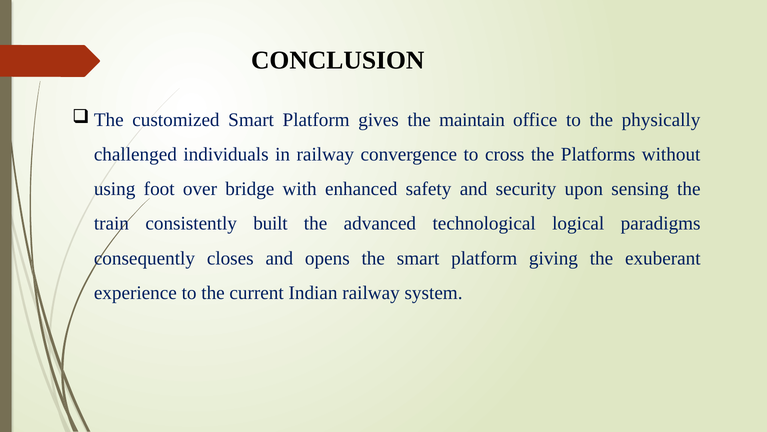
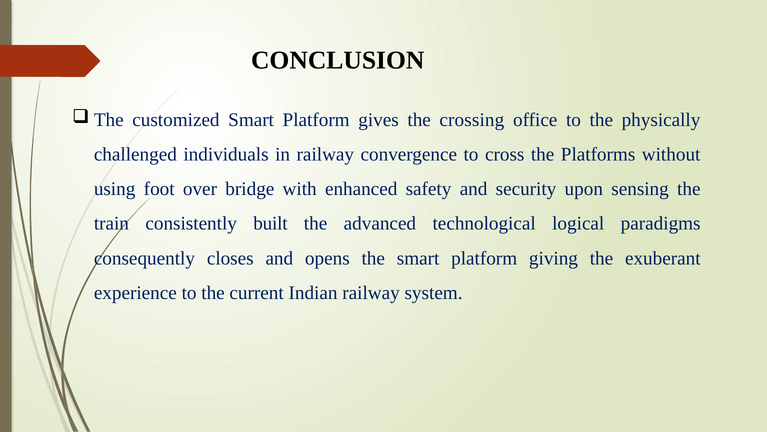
maintain: maintain -> crossing
